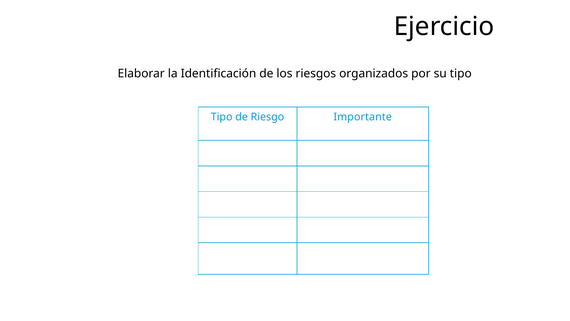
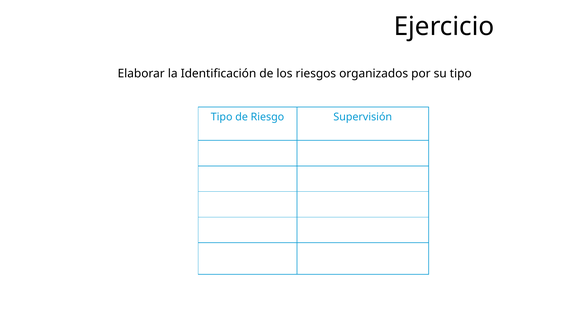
Importante: Importante -> Supervisión
